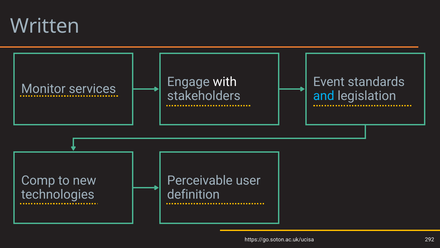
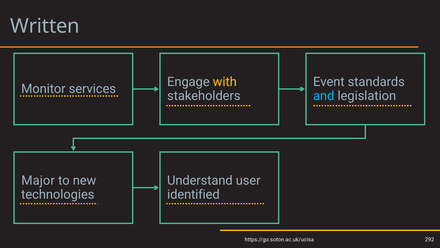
with colour: white -> yellow
Comp: Comp -> Major
Perceivable: Perceivable -> Understand
definition: definition -> identified
